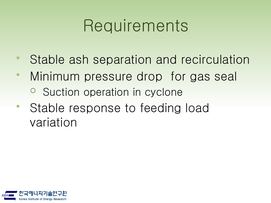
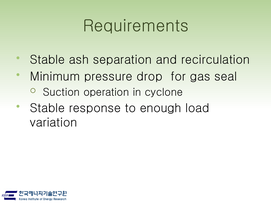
feeding: feeding -> enough
